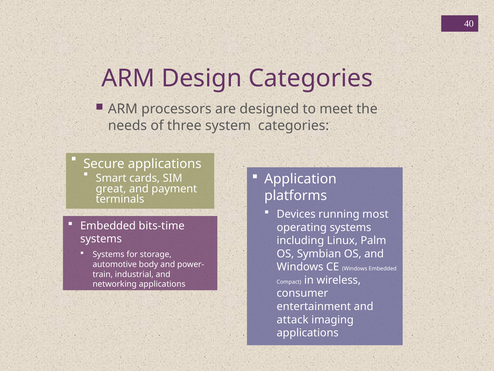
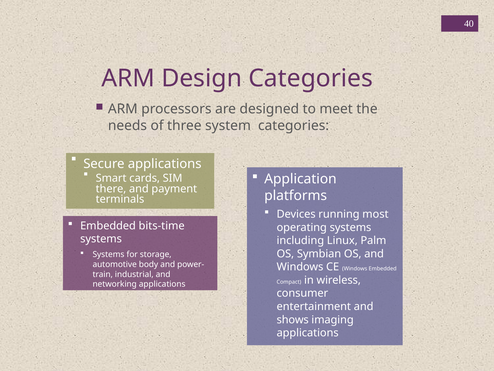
great: great -> there
attack: attack -> shows
